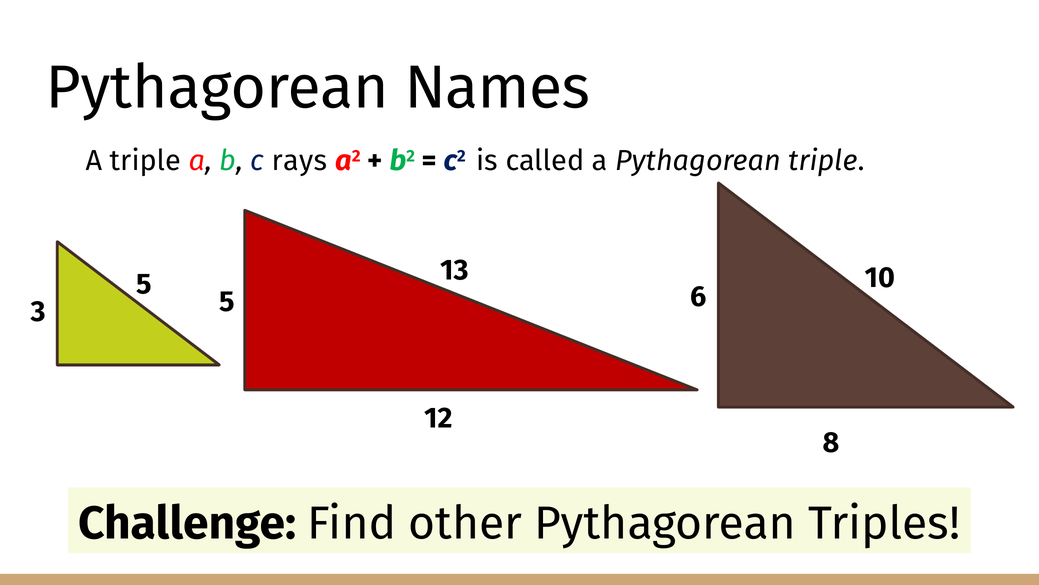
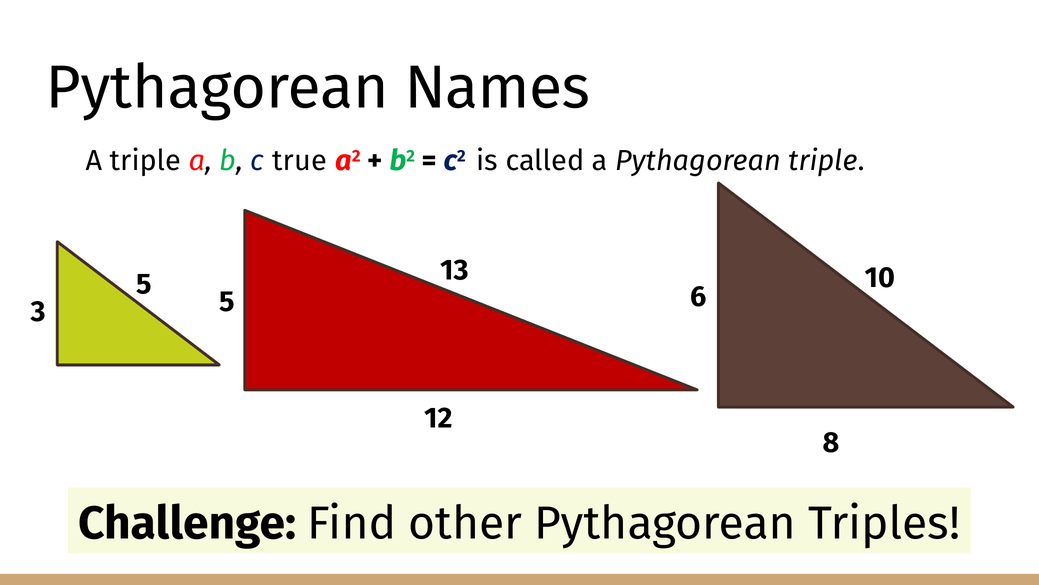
rays: rays -> true
